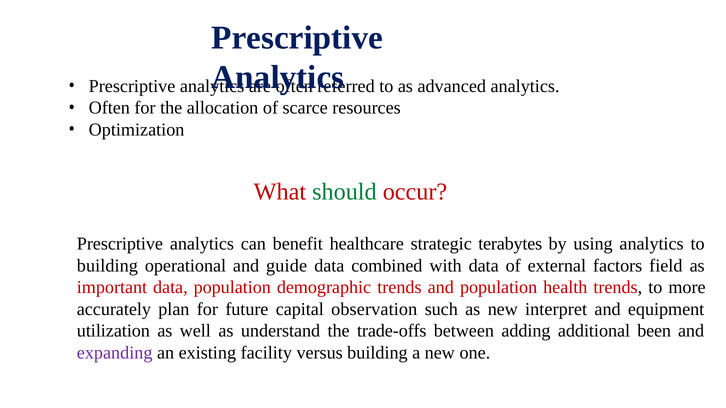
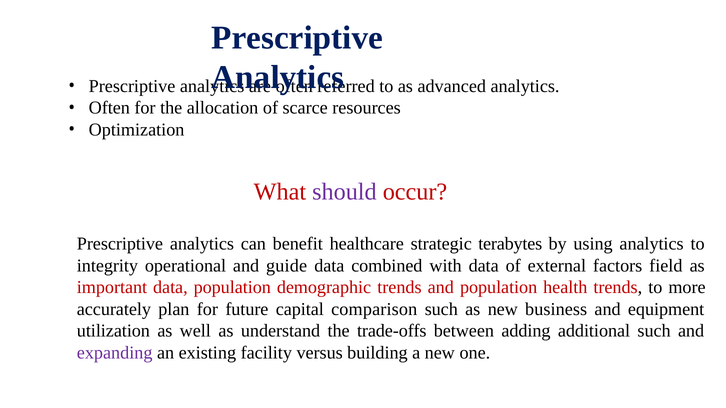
should colour: green -> purple
building at (107, 266): building -> integrity
observation: observation -> comparison
interpret: interpret -> business
additional been: been -> such
